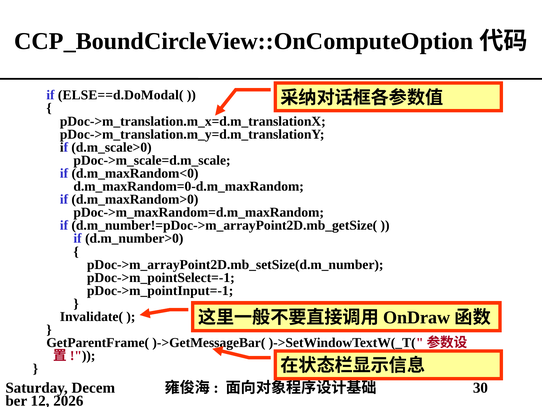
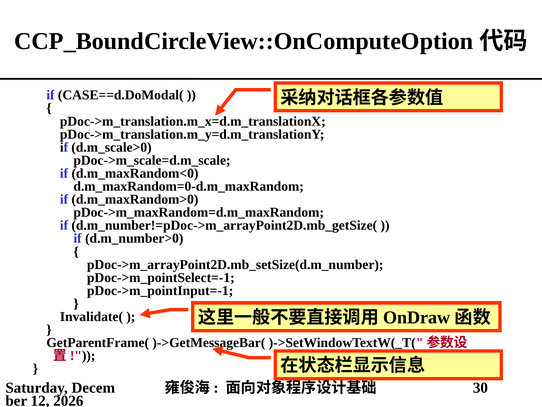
ELSE==d.DoModal(: ELSE==d.DoModal( -> CASE==d.DoModal(
